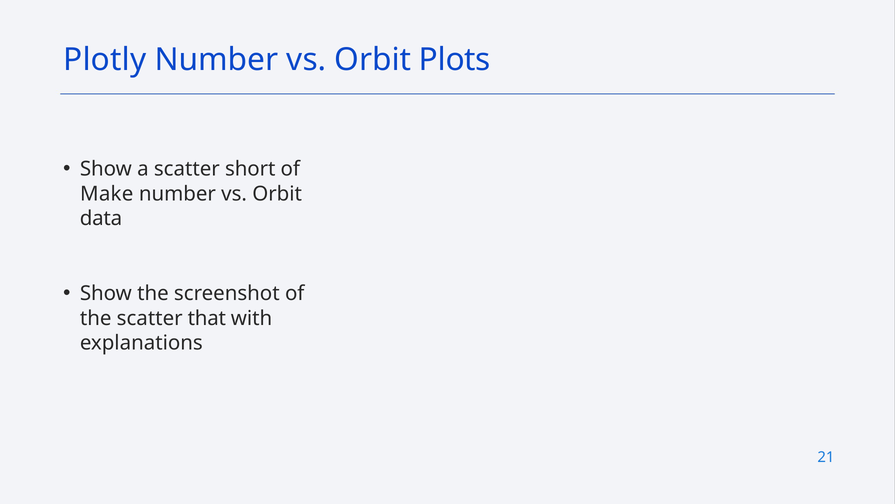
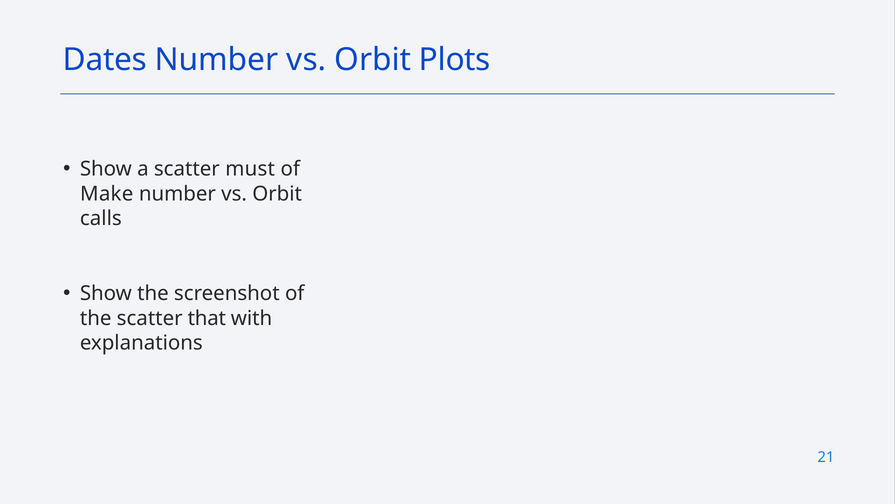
Plotly: Plotly -> Dates
short: short -> must
data: data -> calls
